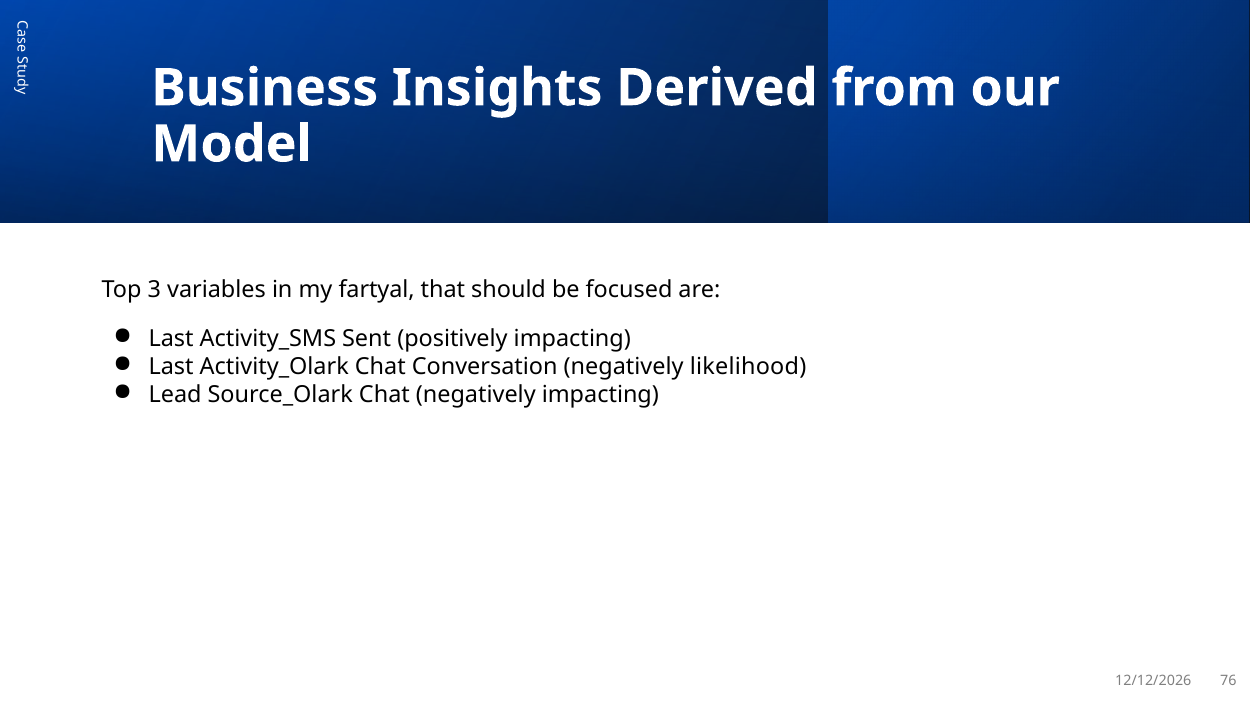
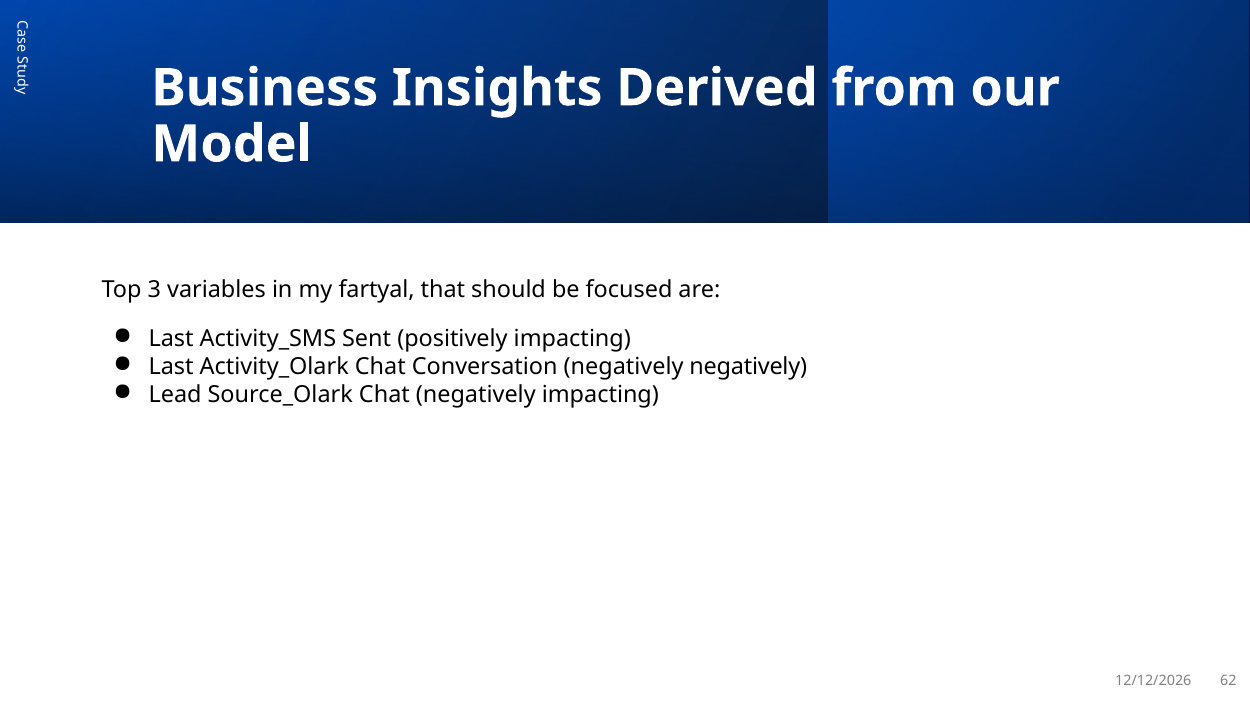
negatively likelihood: likelihood -> negatively
76: 76 -> 62
